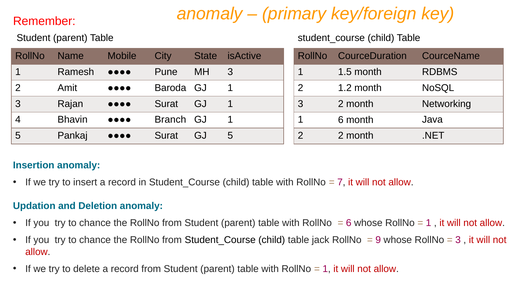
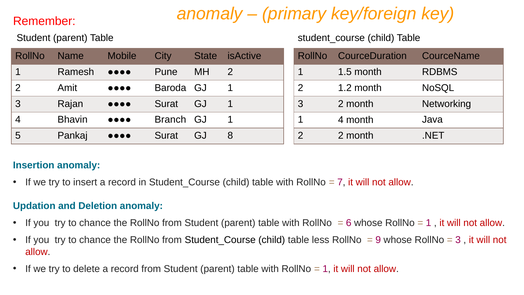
MH 3: 3 -> 2
6 at (341, 120): 6 -> 4
GJ 5: 5 -> 8
jack: jack -> less
